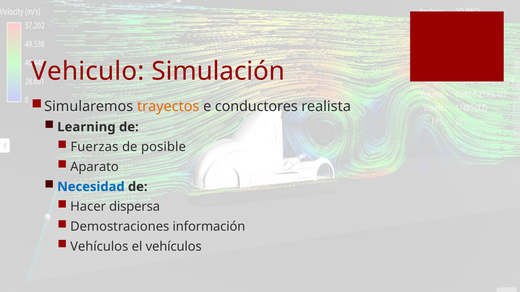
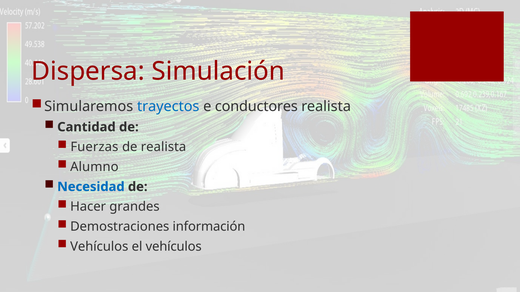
Vehiculo: Vehiculo -> Dispersa
trayectos colour: orange -> blue
Learning: Learning -> Cantidad
de posible: posible -> realista
Aparato: Aparato -> Alumno
dispersa: dispersa -> grandes
